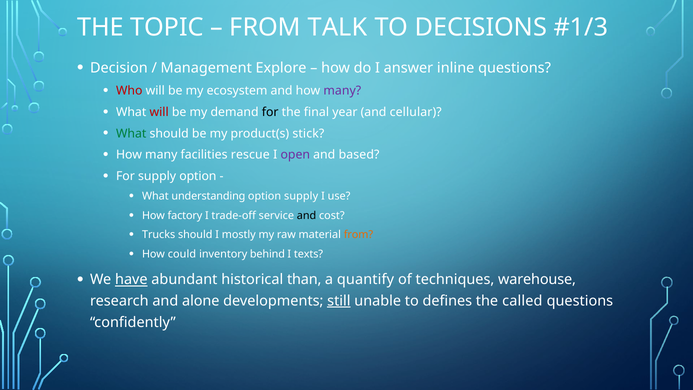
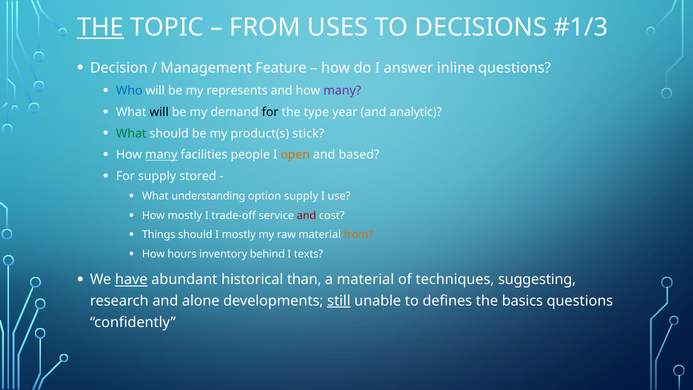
THE at (100, 27) underline: none -> present
TALK: TALK -> USES
Explore: Explore -> Feature
Who colour: red -> blue
ecosystem: ecosystem -> represents
will at (159, 112) colour: red -> black
final: final -> type
cellular: cellular -> analytic
many at (161, 155) underline: none -> present
rescue: rescue -> people
open colour: purple -> orange
supply option: option -> stored
How factory: factory -> mostly
and at (307, 215) colour: black -> red
Trucks: Trucks -> Things
could: could -> hours
a quantify: quantify -> material
warehouse: warehouse -> suggesting
called: called -> basics
